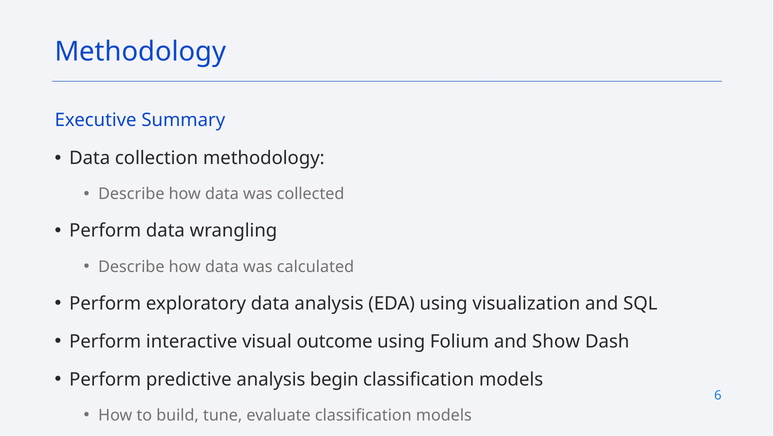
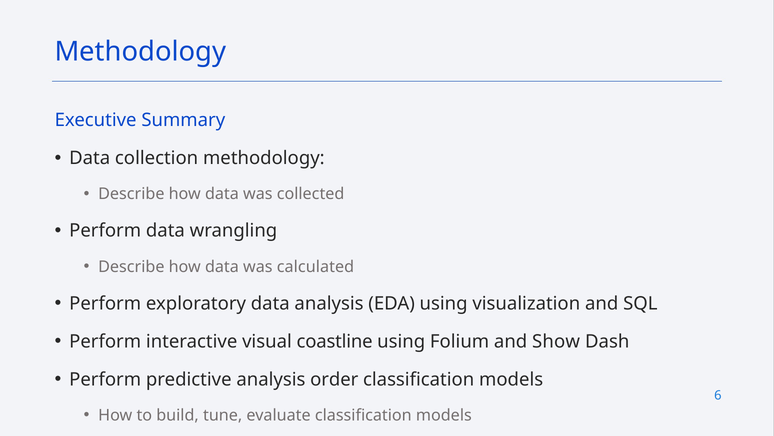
outcome: outcome -> coastline
begin: begin -> order
